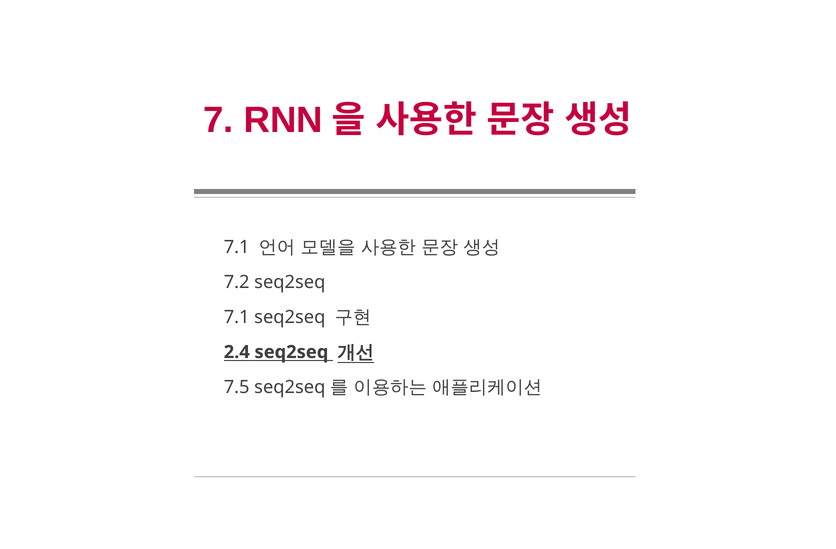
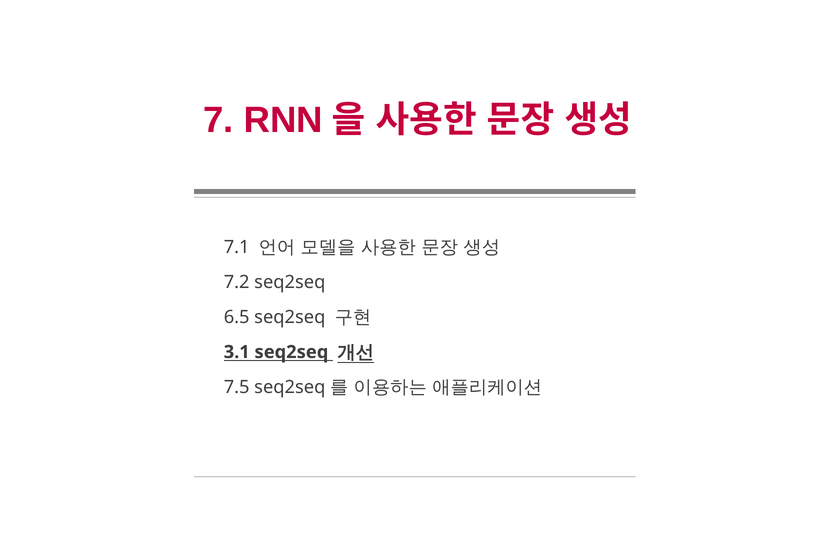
7.1 at (237, 317): 7.1 -> 6.5
2.4: 2.4 -> 3.1
